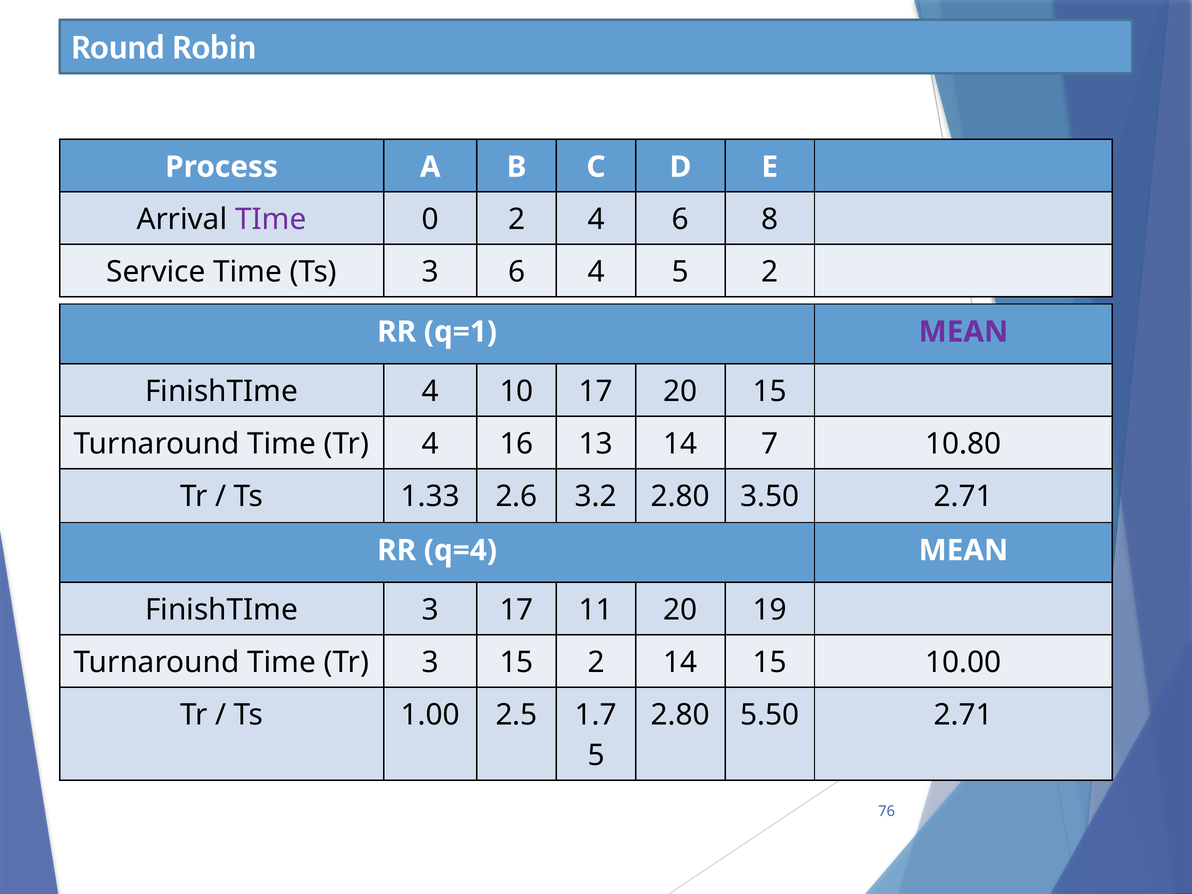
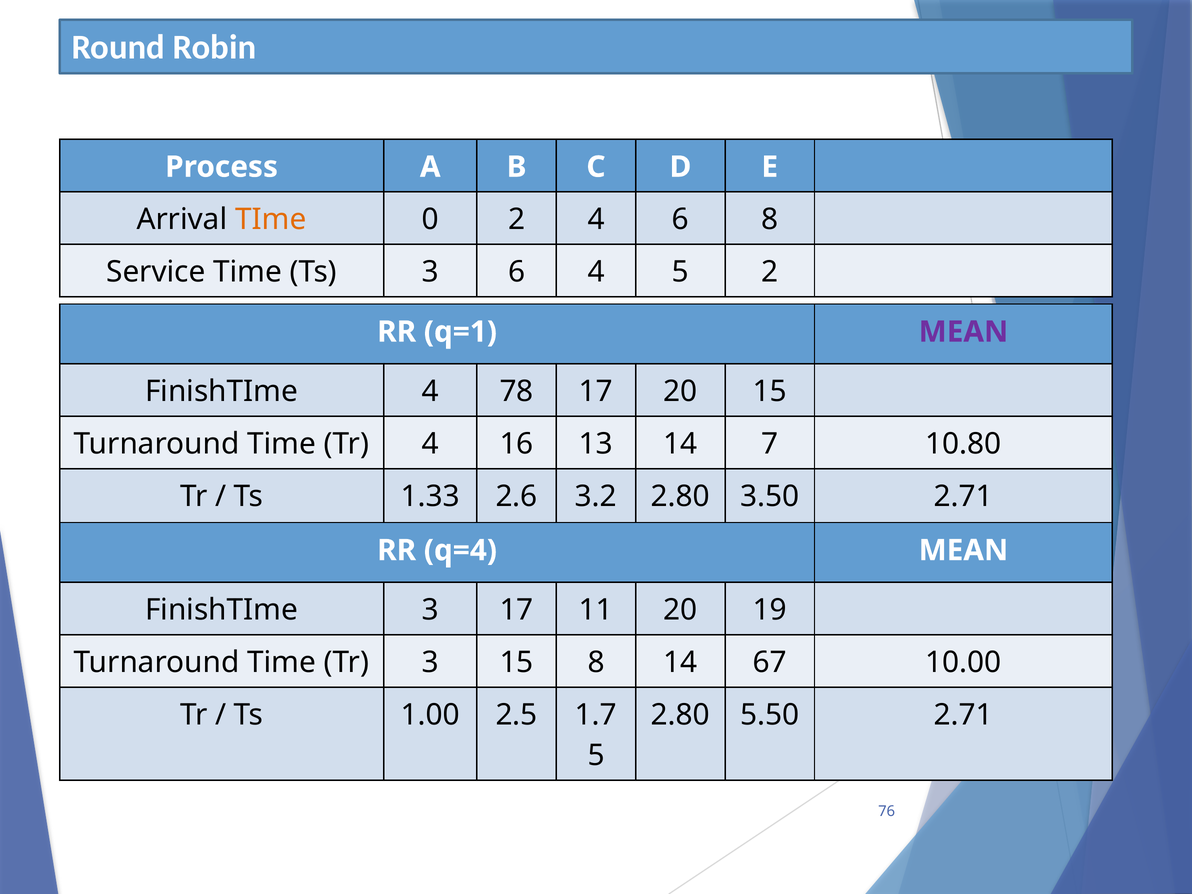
TIme at (271, 219) colour: purple -> orange
10: 10 -> 78
15 2: 2 -> 8
14 15: 15 -> 67
